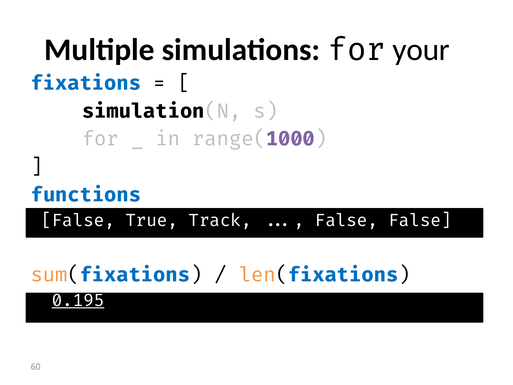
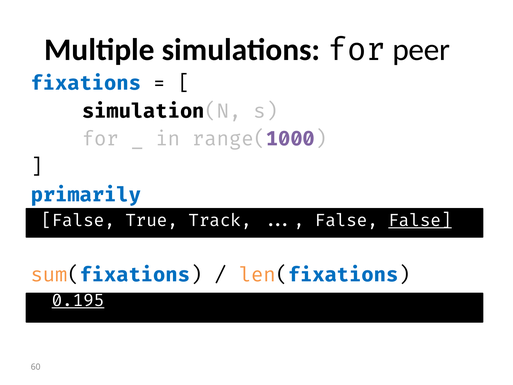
your: your -> peer
functions: functions -> primarily
False at (420, 220) underline: none -> present
